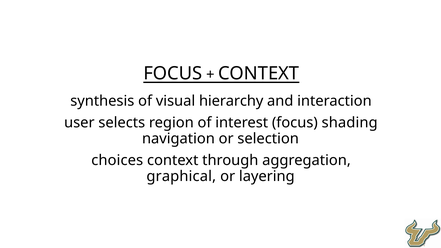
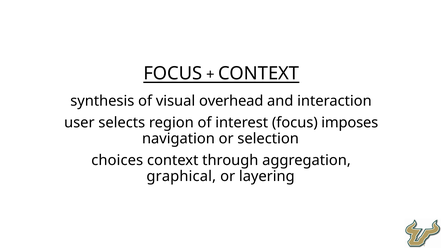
hierarchy: hierarchy -> overhead
shading: shading -> imposes
